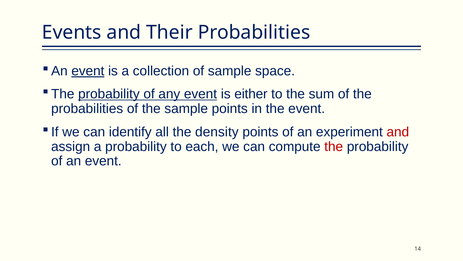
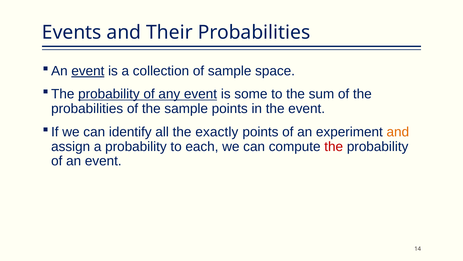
either: either -> some
density: density -> exactly
and at (398, 132) colour: red -> orange
